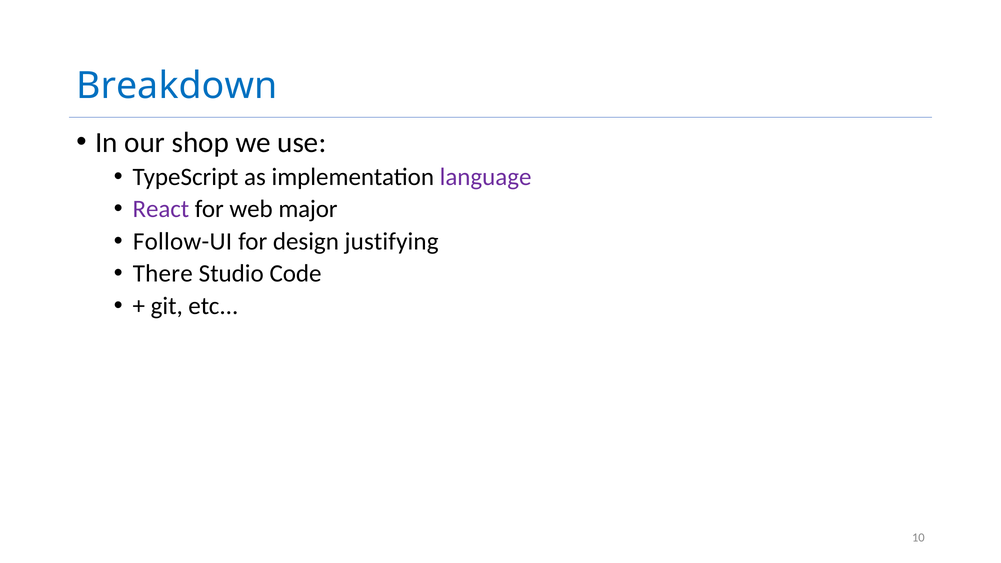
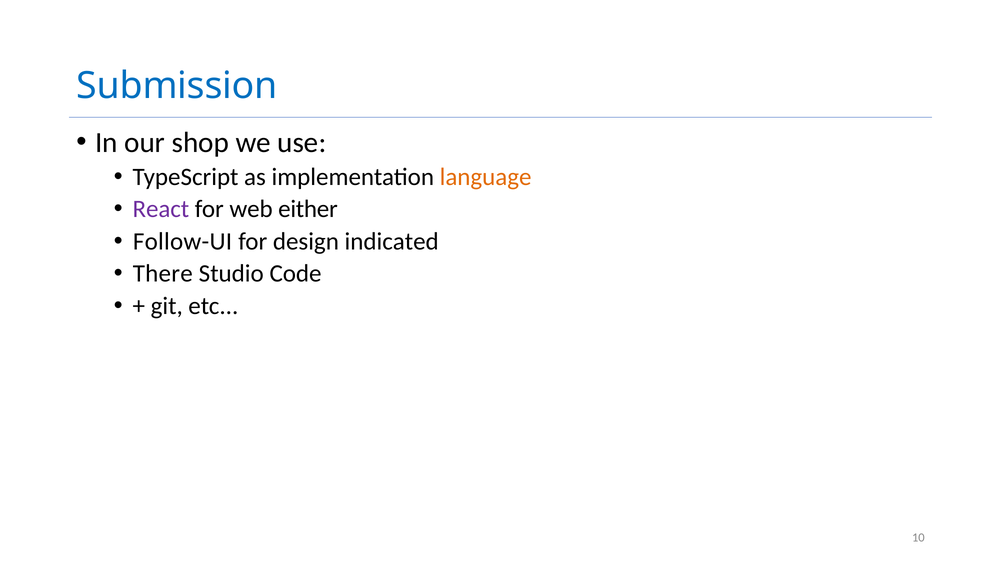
Breakdown: Breakdown -> Submission
language colour: purple -> orange
major: major -> either
justifying: justifying -> indicated
